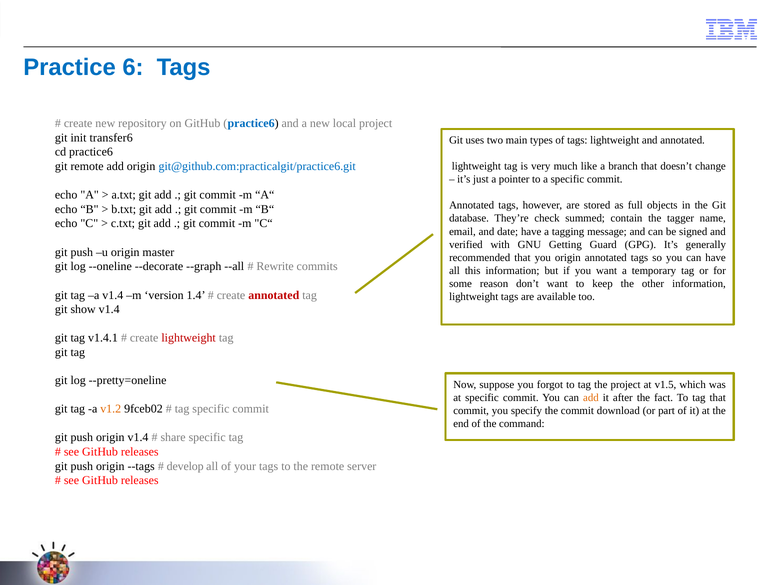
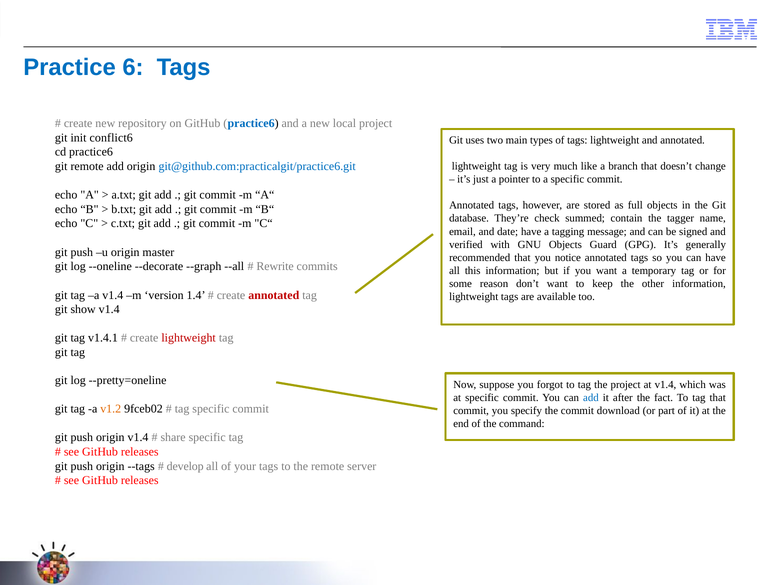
transfer6: transfer6 -> conflict6
GNU Getting: Getting -> Objects
you origin: origin -> notice
at v1.5: v1.5 -> v1.4
add at (591, 398) colour: orange -> blue
